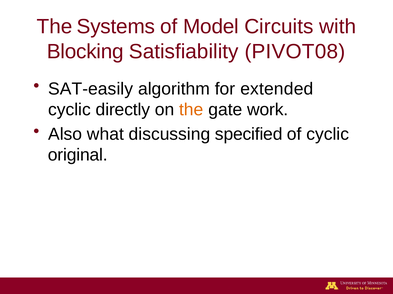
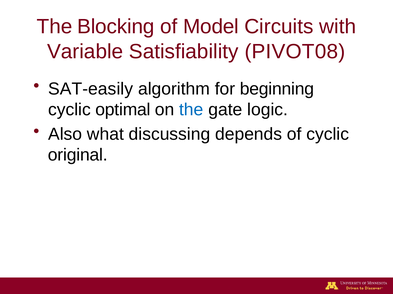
Systems: Systems -> Blocking
Blocking: Blocking -> Variable
extended: extended -> beginning
directly: directly -> optimal
the at (191, 110) colour: orange -> blue
work: work -> logic
specified: specified -> depends
